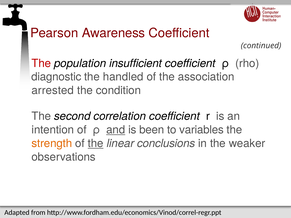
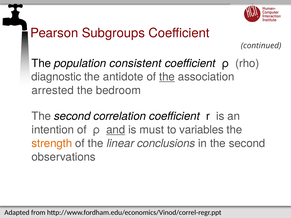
Awareness: Awareness -> Subgroups
The at (41, 63) colour: red -> black
insufficient: insufficient -> consistent
handled: handled -> antidote
the at (167, 77) underline: none -> present
condition: condition -> bedroom
been: been -> must
the at (96, 144) underline: present -> none
in the weaker: weaker -> second
